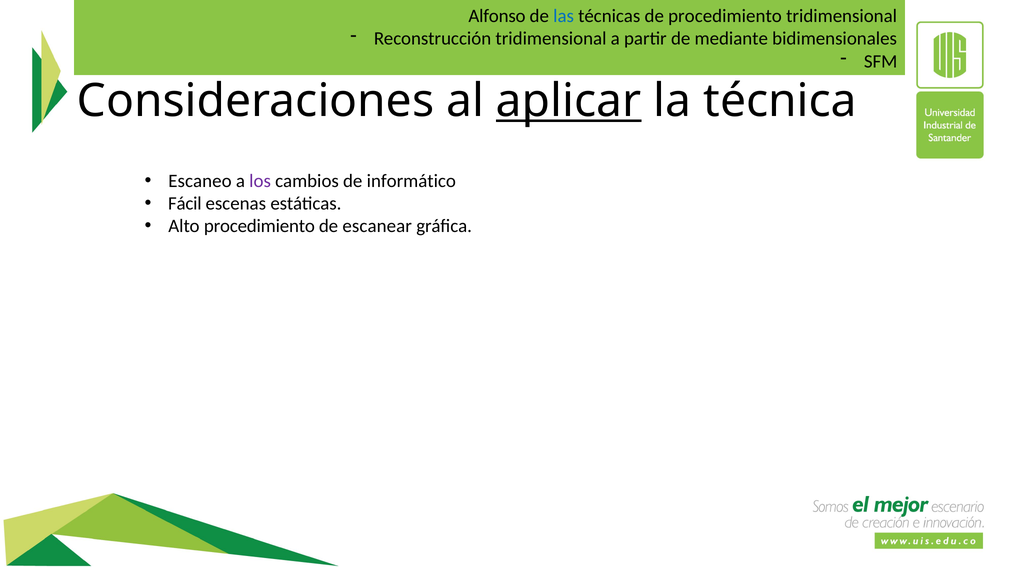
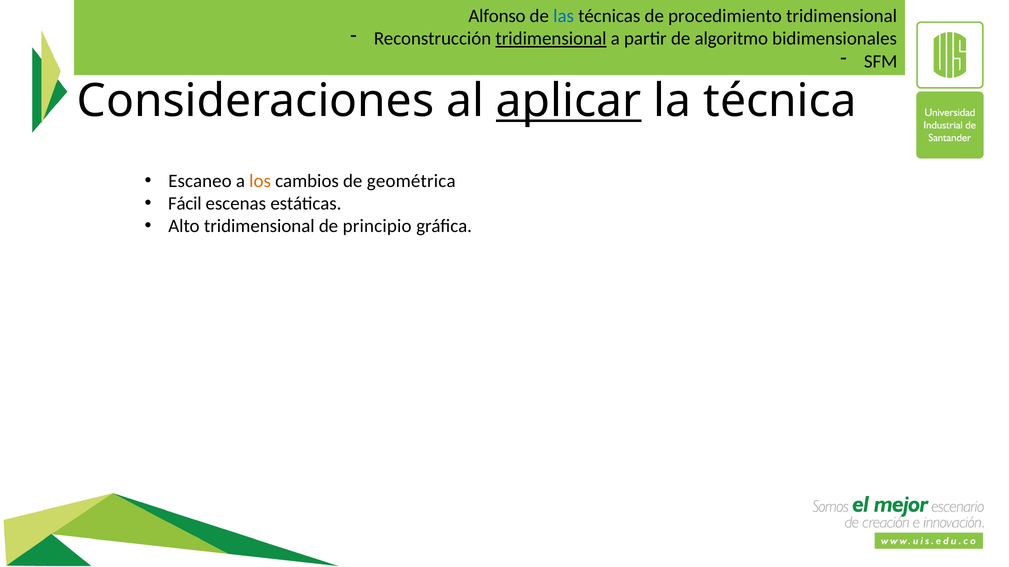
tridimensional at (551, 39) underline: none -> present
mediante: mediante -> algoritmo
los colour: purple -> orange
informático: informático -> geométrica
Alto procedimiento: procedimiento -> tridimensional
escanear: escanear -> principio
